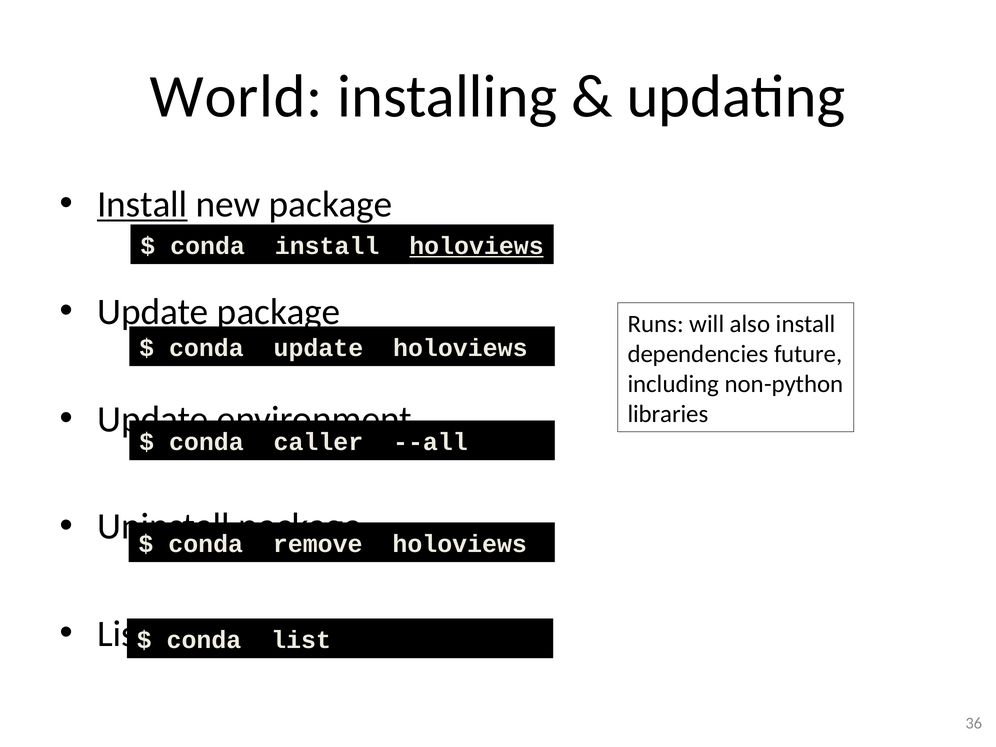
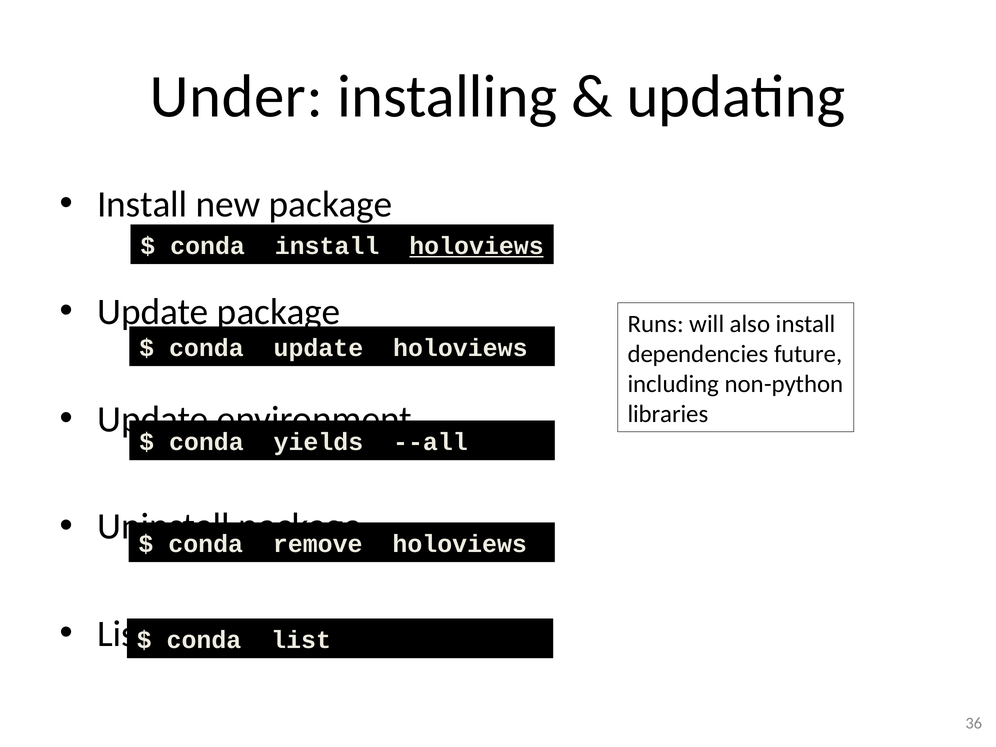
World: World -> Under
Install at (142, 204) underline: present -> none
caller: caller -> yields
